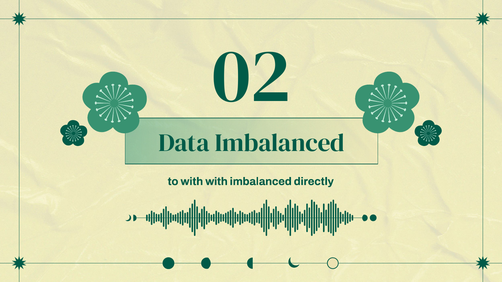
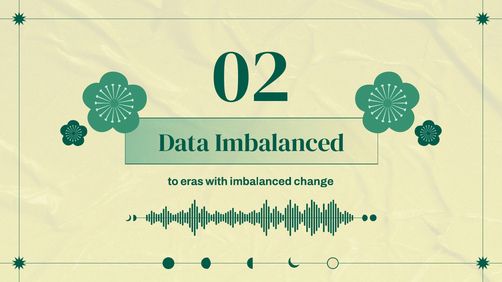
to with: with -> eras
directly: directly -> change
